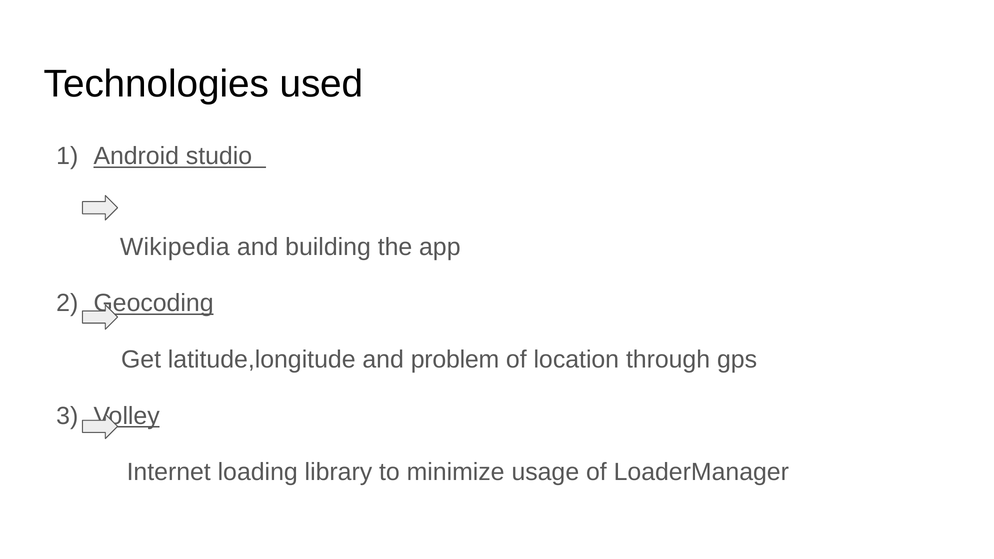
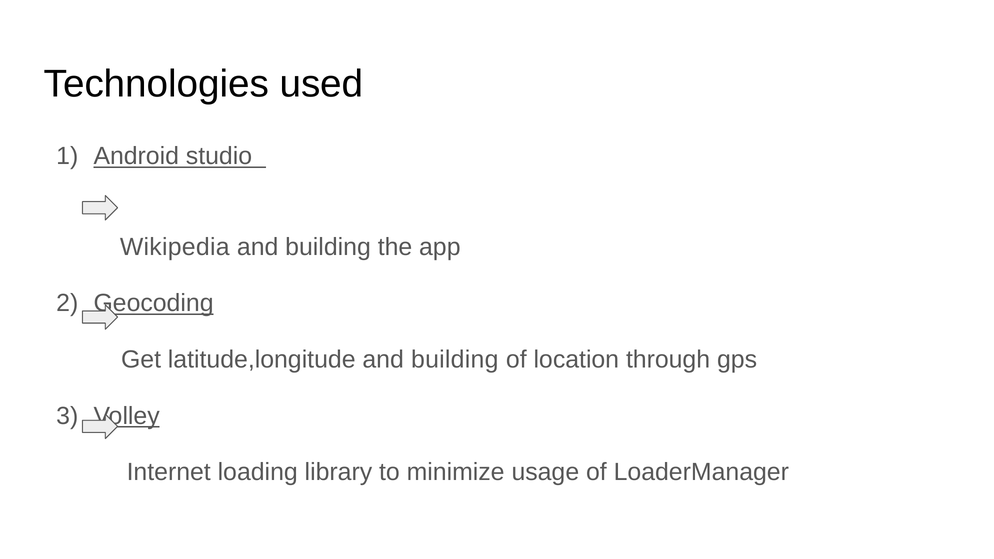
latitude,longitude and problem: problem -> building
